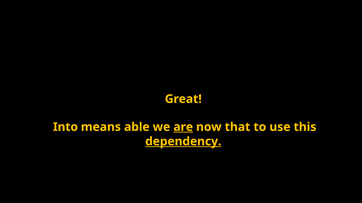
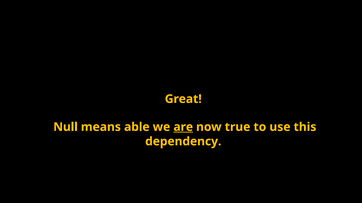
Into: Into -> Null
that: that -> true
dependency underline: present -> none
